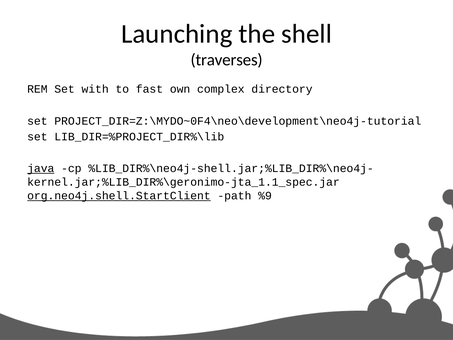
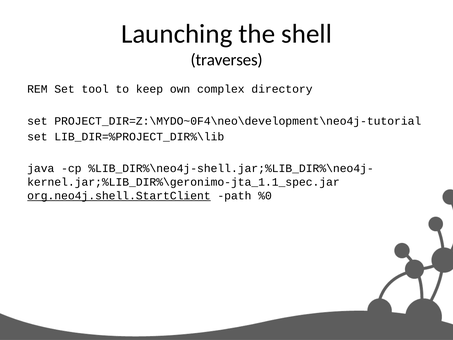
with: with -> tool
fast: fast -> keep
java underline: present -> none
%9: %9 -> %0
